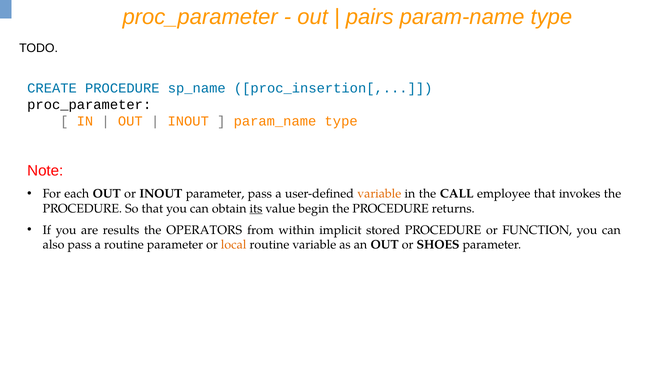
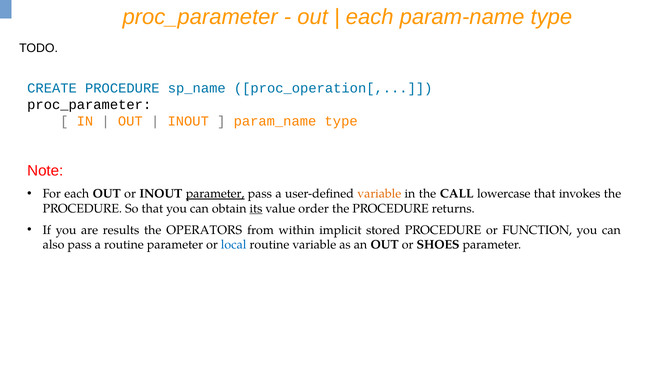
pairs at (370, 17): pairs -> each
proc_insertion[: proc_insertion[ -> proc_operation[
parameter at (215, 194) underline: none -> present
employee: employee -> lowercase
begin: begin -> order
local colour: orange -> blue
